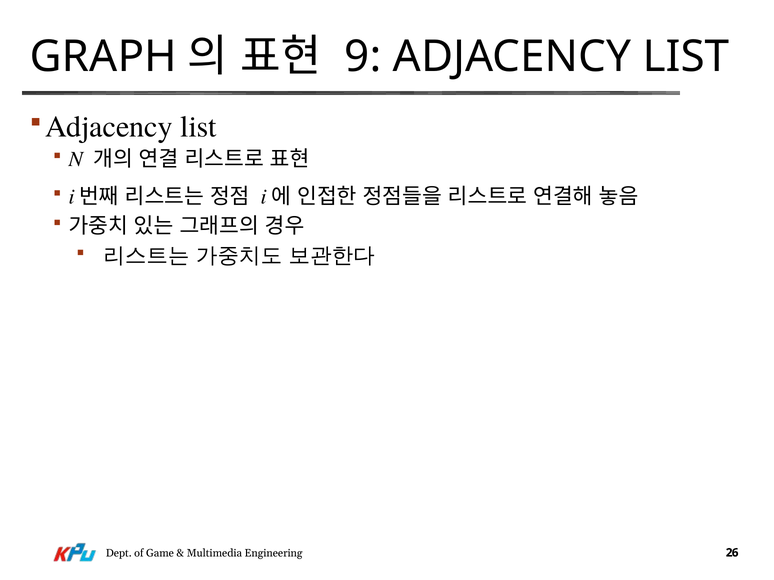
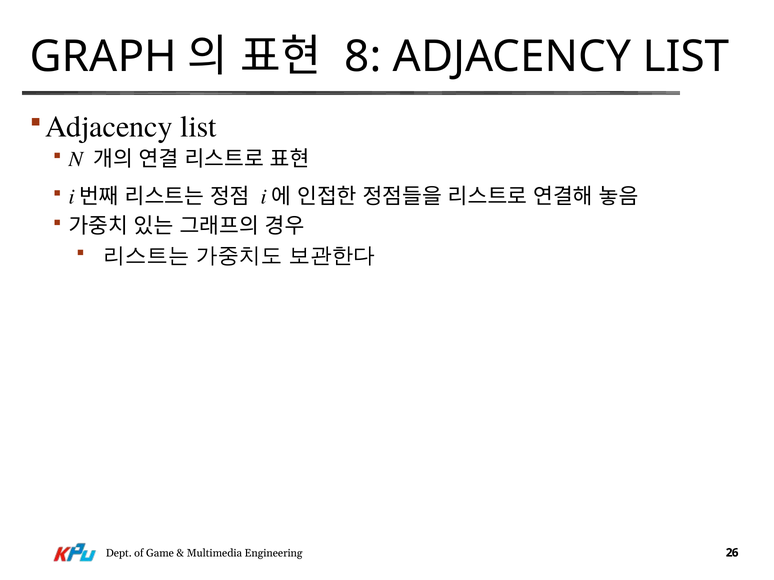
9: 9 -> 8
